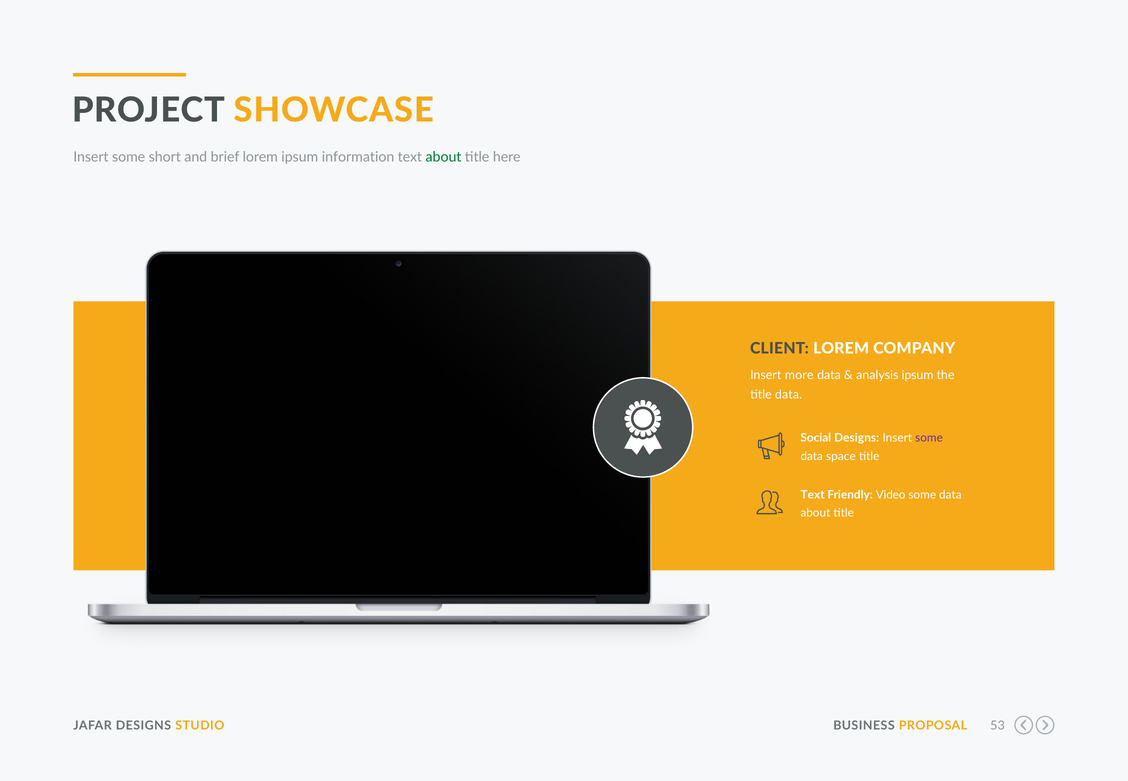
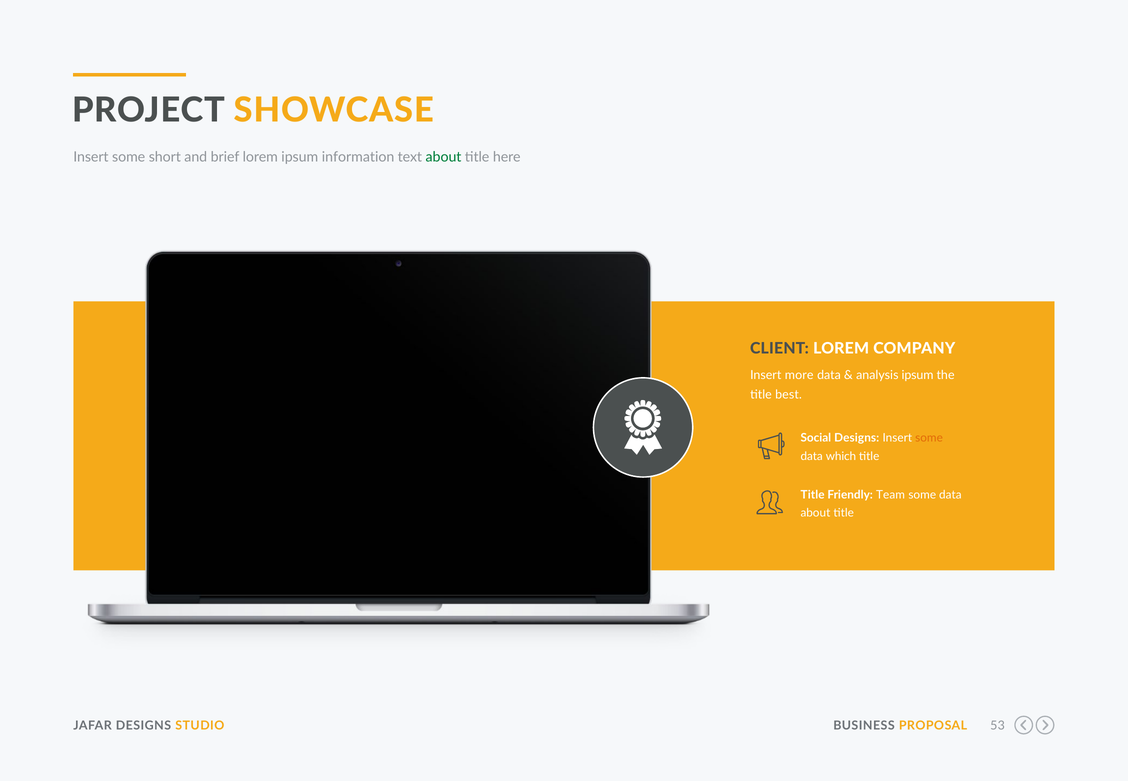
title data: data -> best
some at (929, 438) colour: purple -> orange
space: space -> which
Text at (813, 495): Text -> Title
Video: Video -> Team
